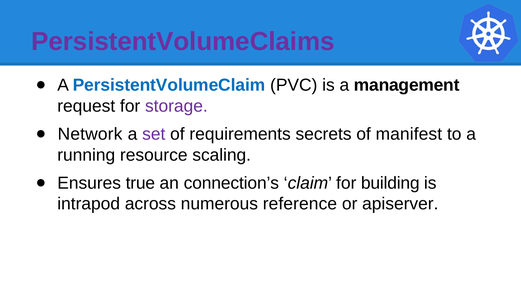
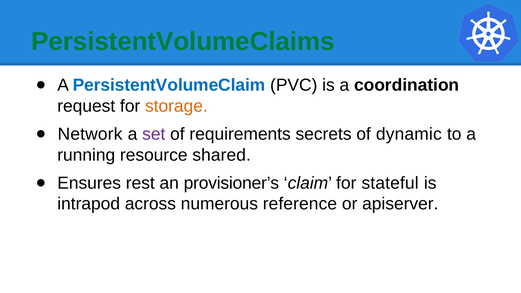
PersistentVolumeClaims colour: purple -> green
management: management -> coordination
storage colour: purple -> orange
manifest: manifest -> dynamic
scaling: scaling -> shared
true: true -> rest
connection’s: connection’s -> provisioner’s
building: building -> stateful
